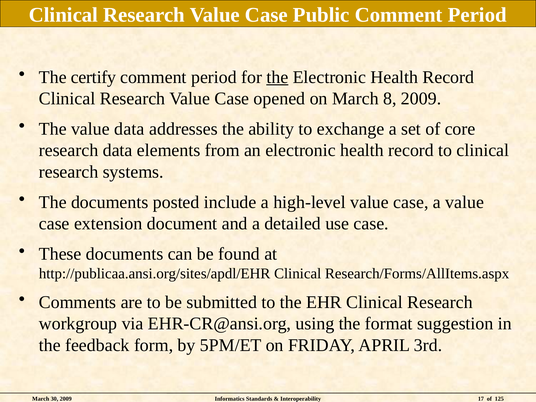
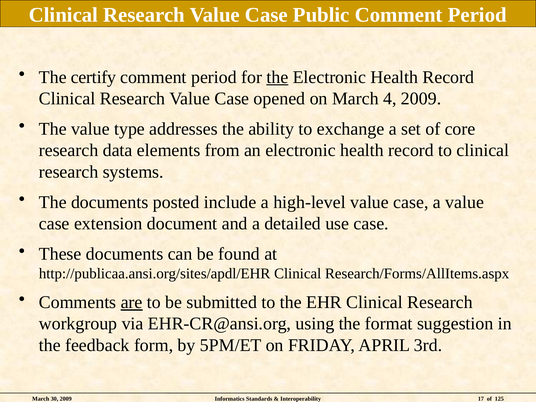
8: 8 -> 4
value data: data -> type
are underline: none -> present
